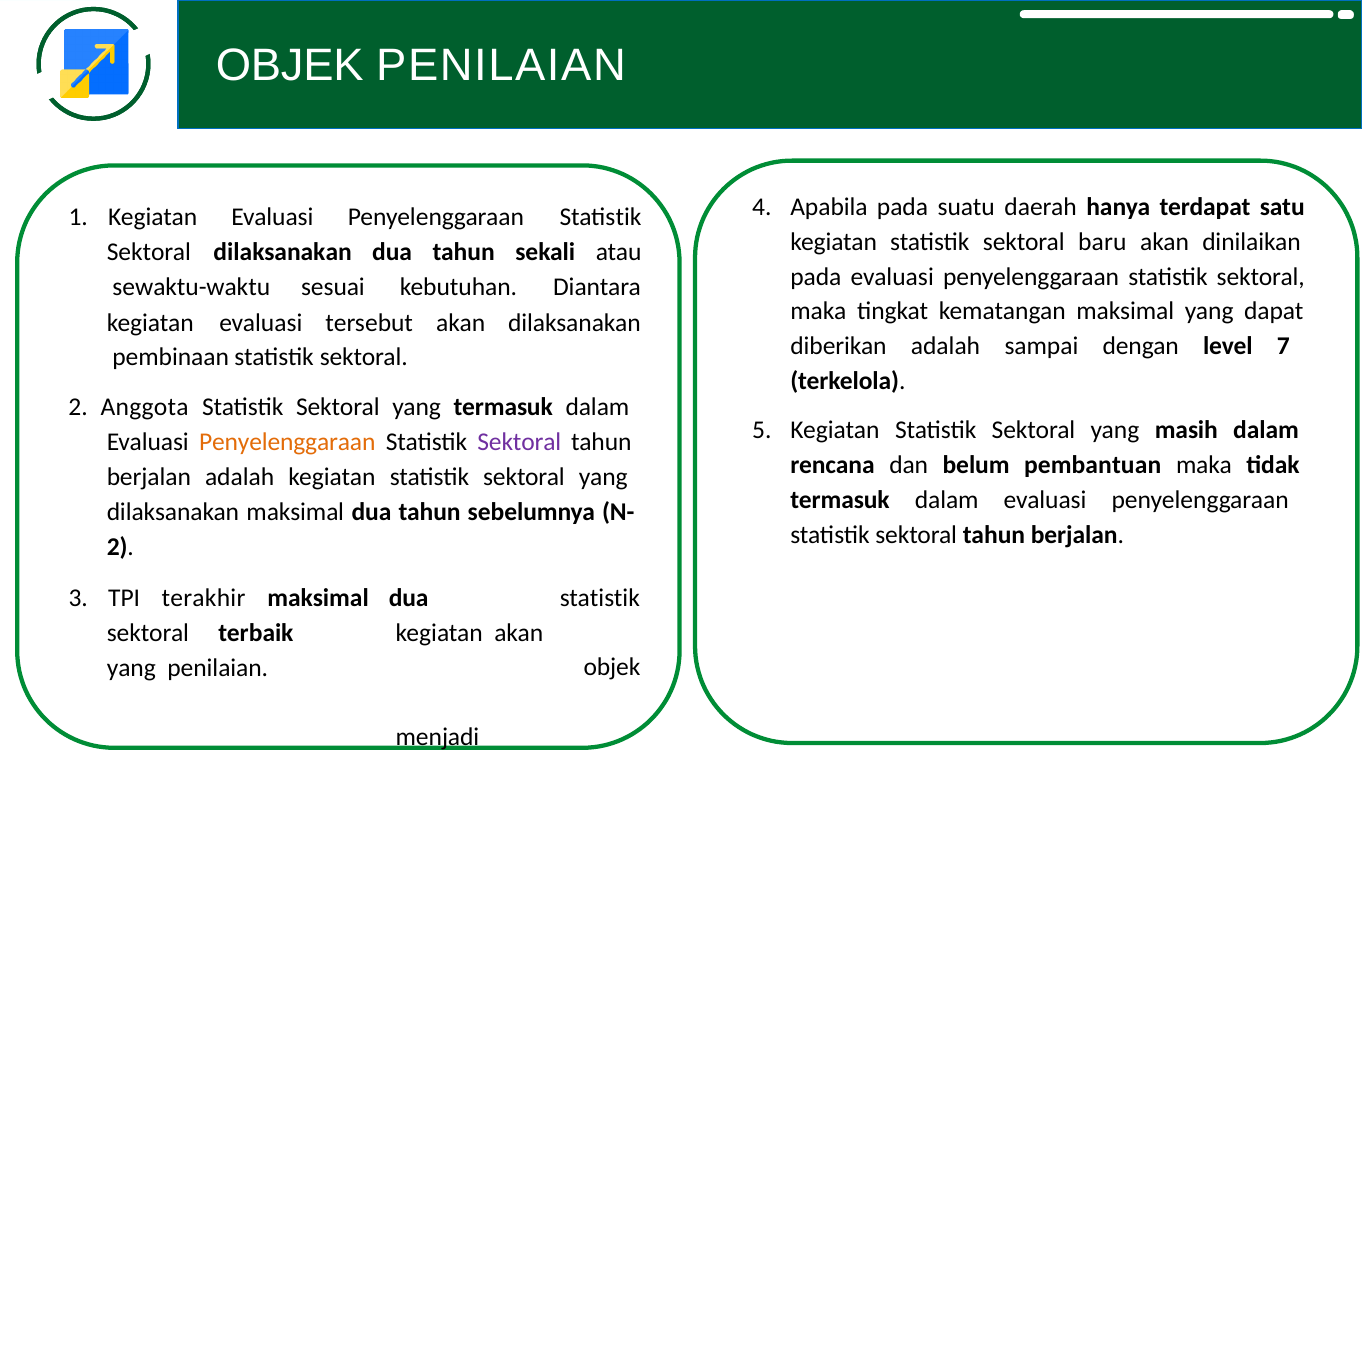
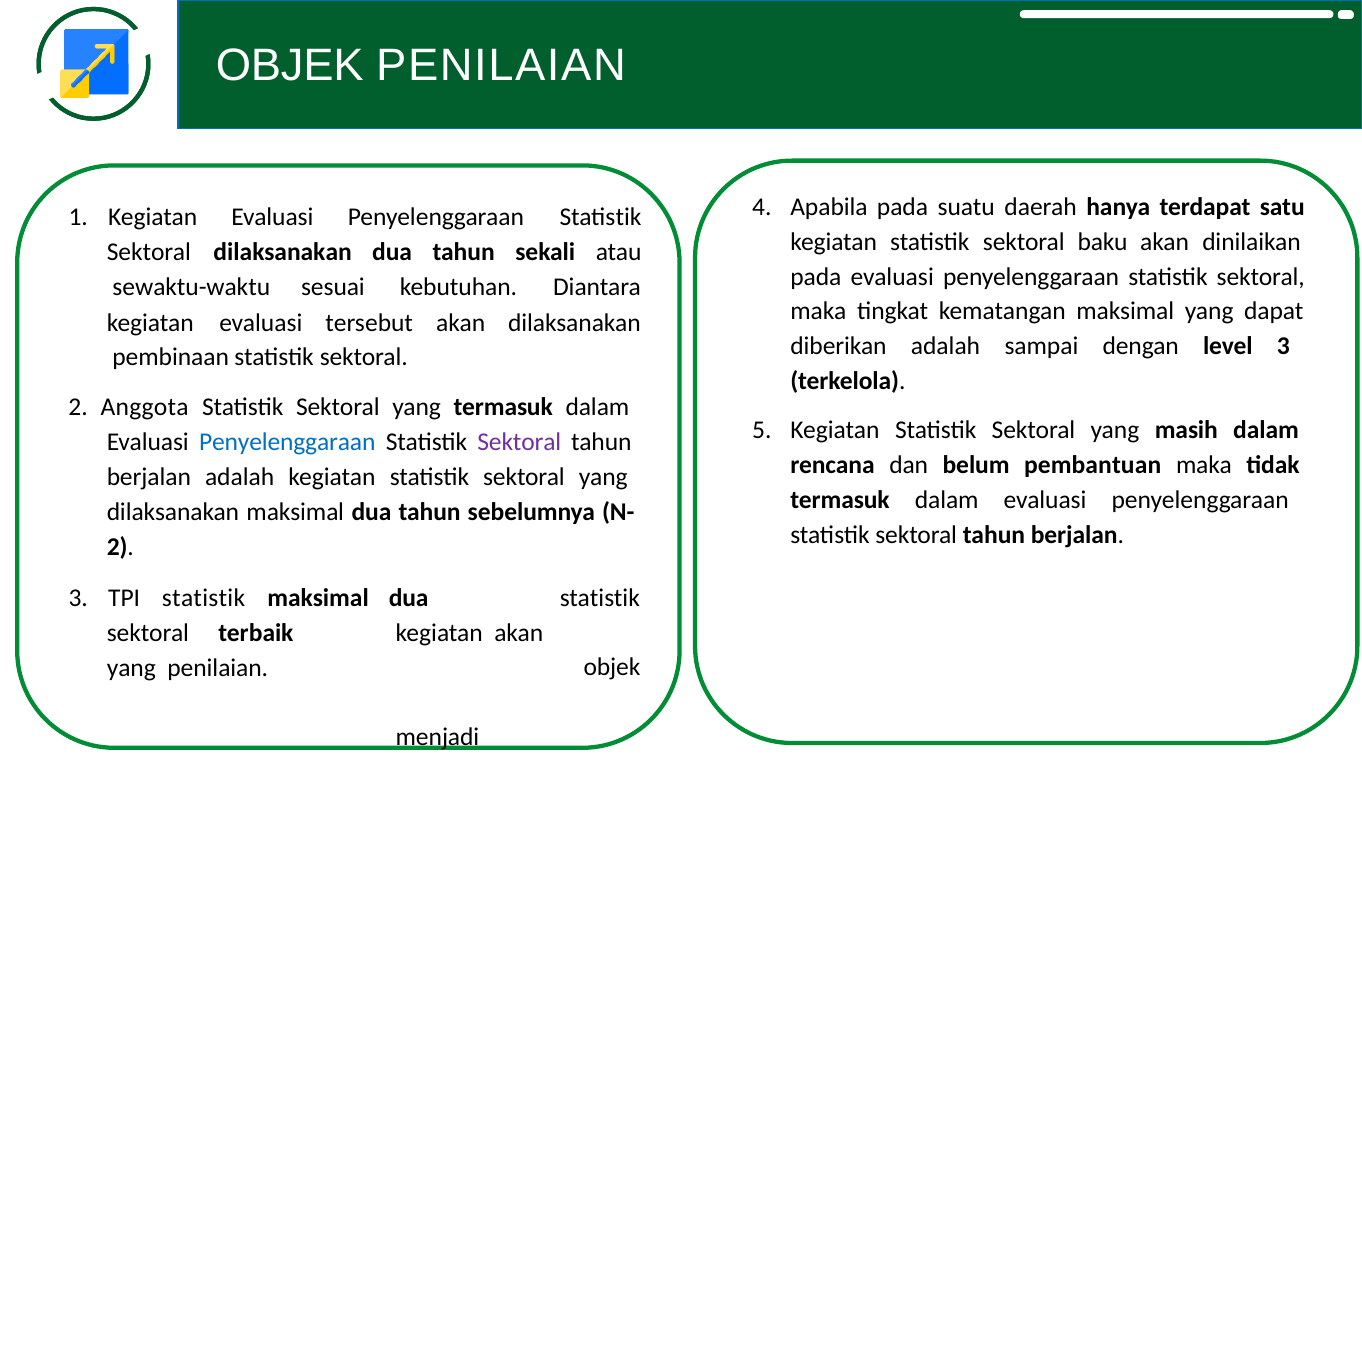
baru: baru -> baku
level 7: 7 -> 3
Penyelenggaraan at (287, 442) colour: orange -> blue
TPI terakhir: terakhir -> statistik
